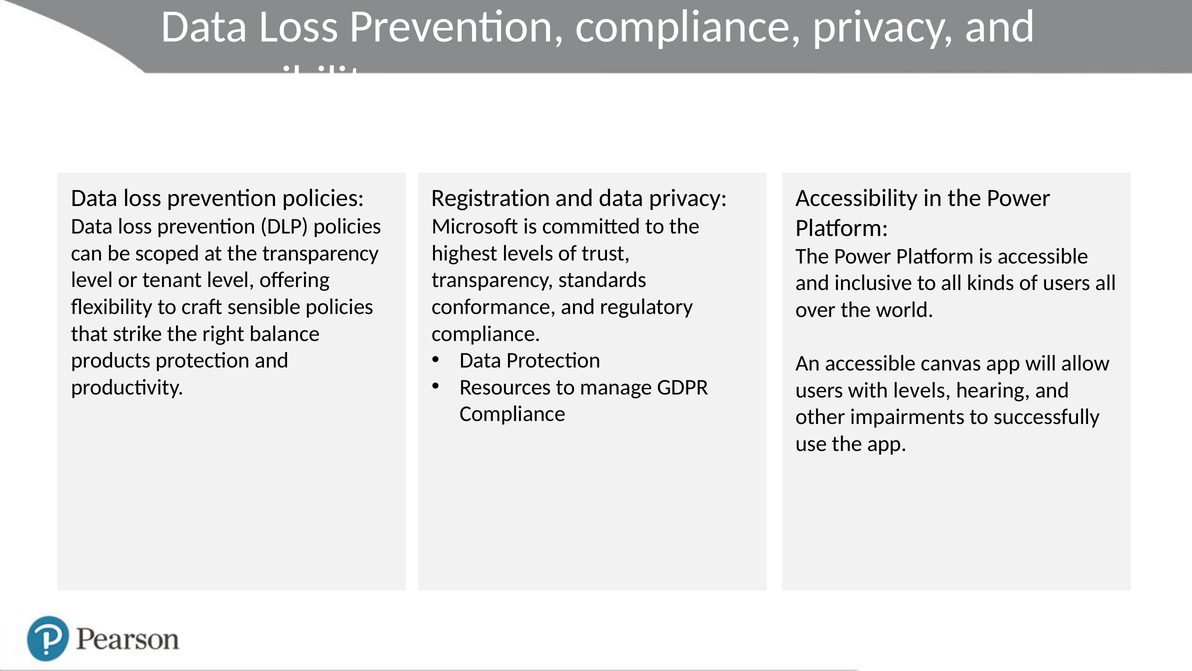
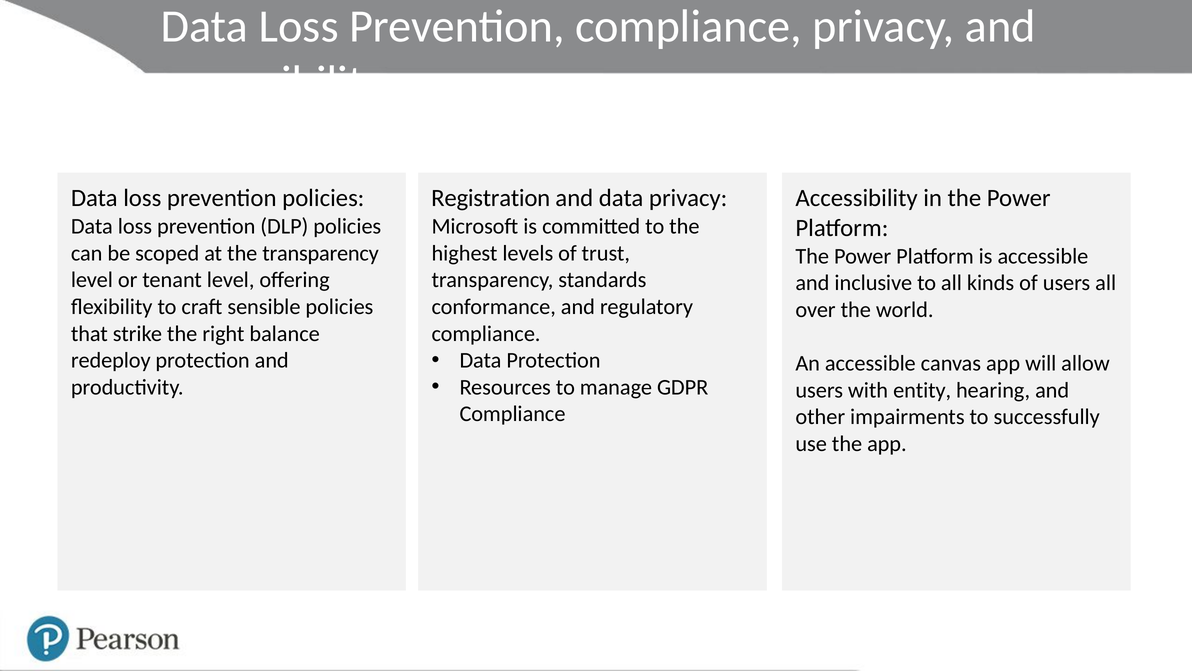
products: products -> redeploy
with levels: levels -> entity
